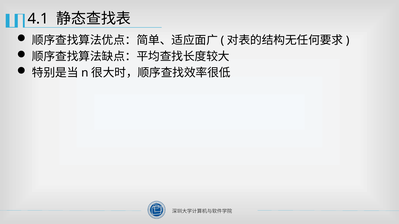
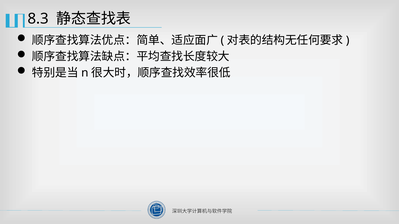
4.1: 4.1 -> 8.3
